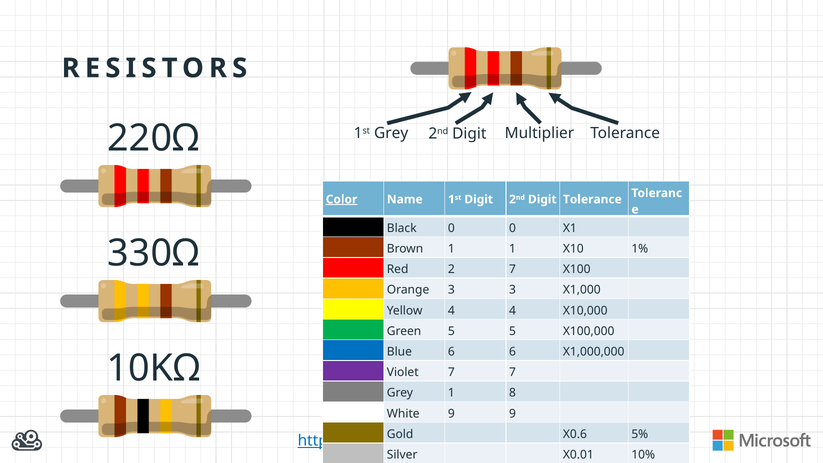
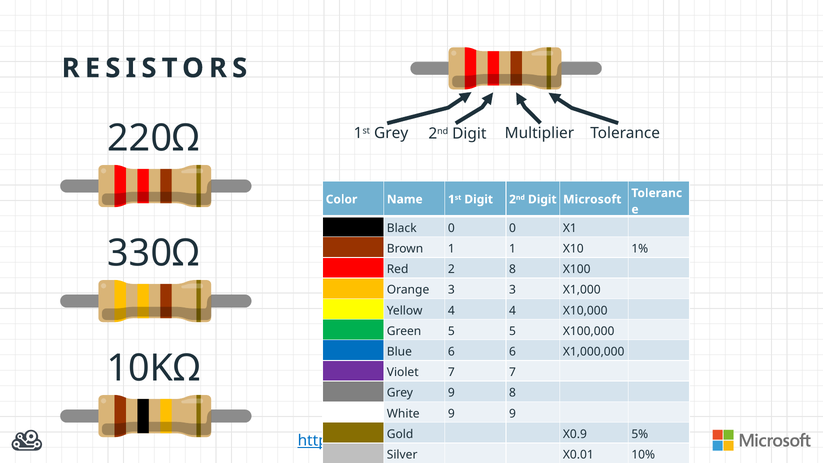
Color underline: present -> none
Digit Tolerance: Tolerance -> Microsoft
2 7: 7 -> 8
Grey 1: 1 -> 9
X0.6: X0.6 -> X0.9
